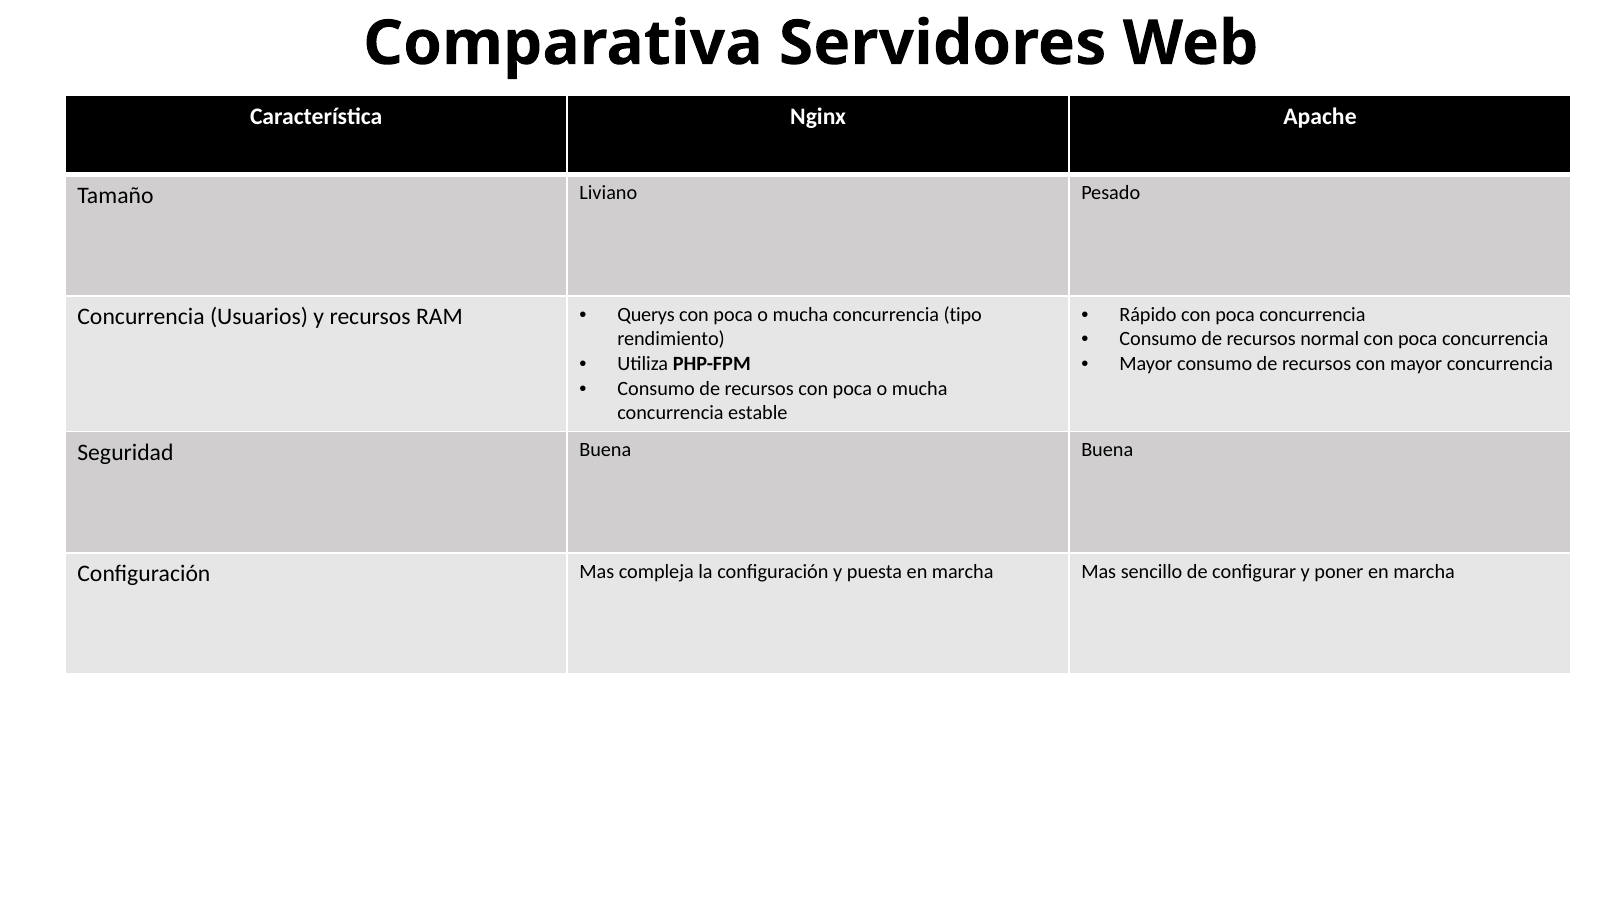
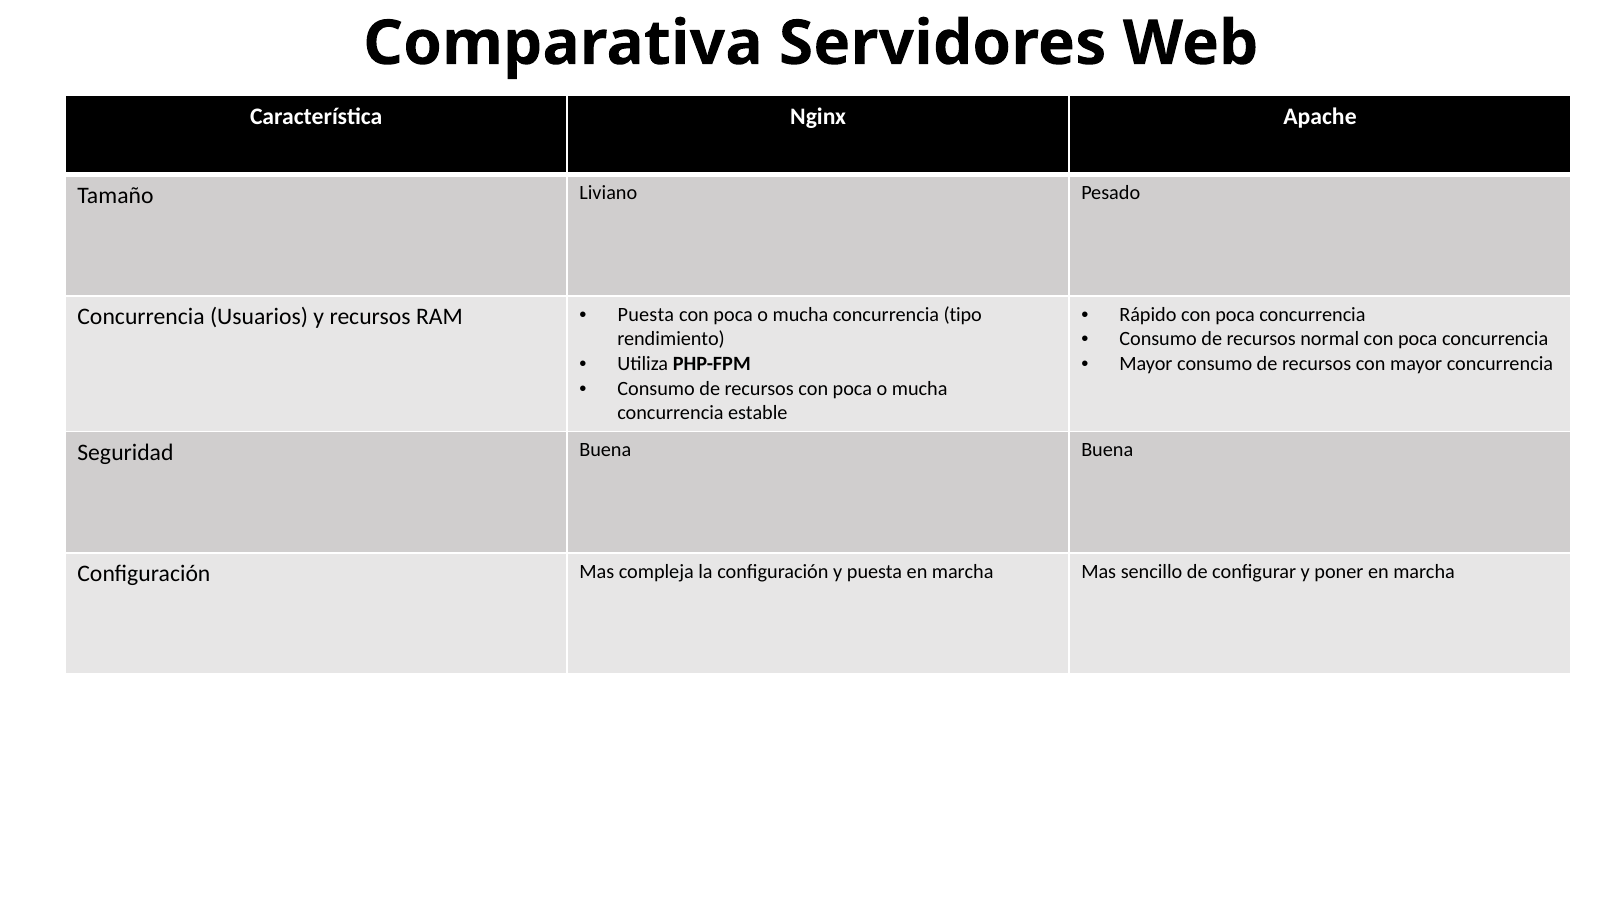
Querys at (646, 315): Querys -> Puesta
